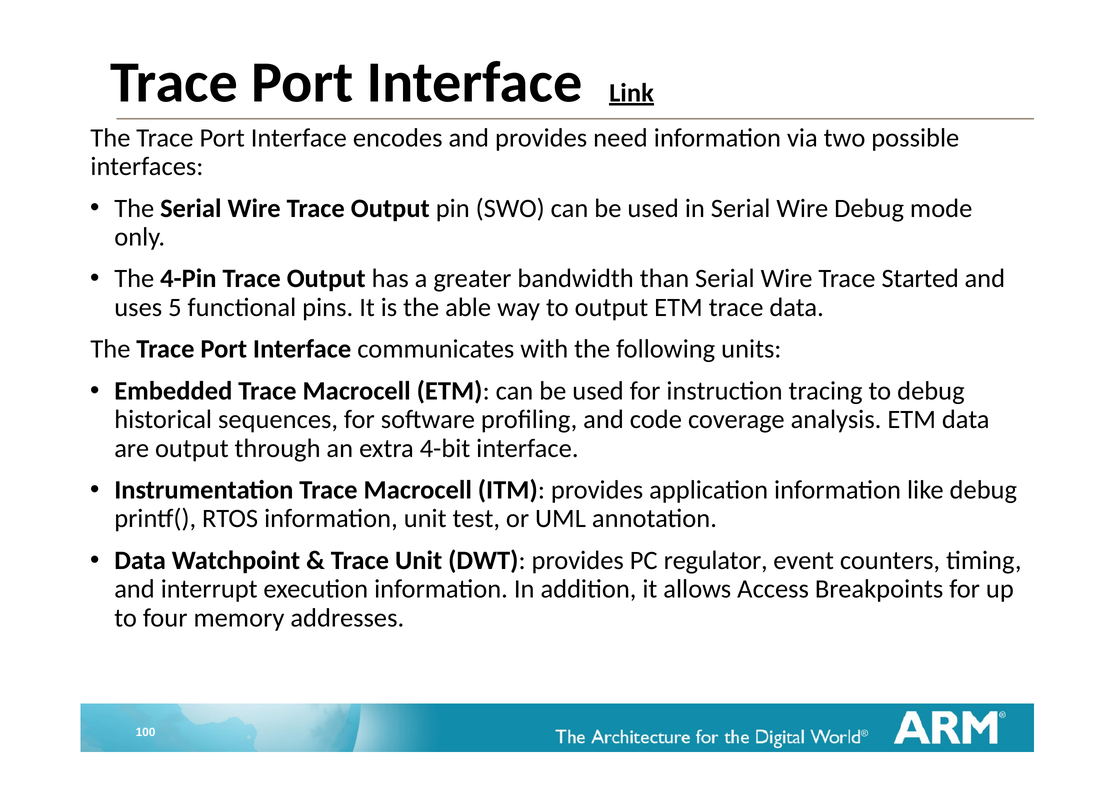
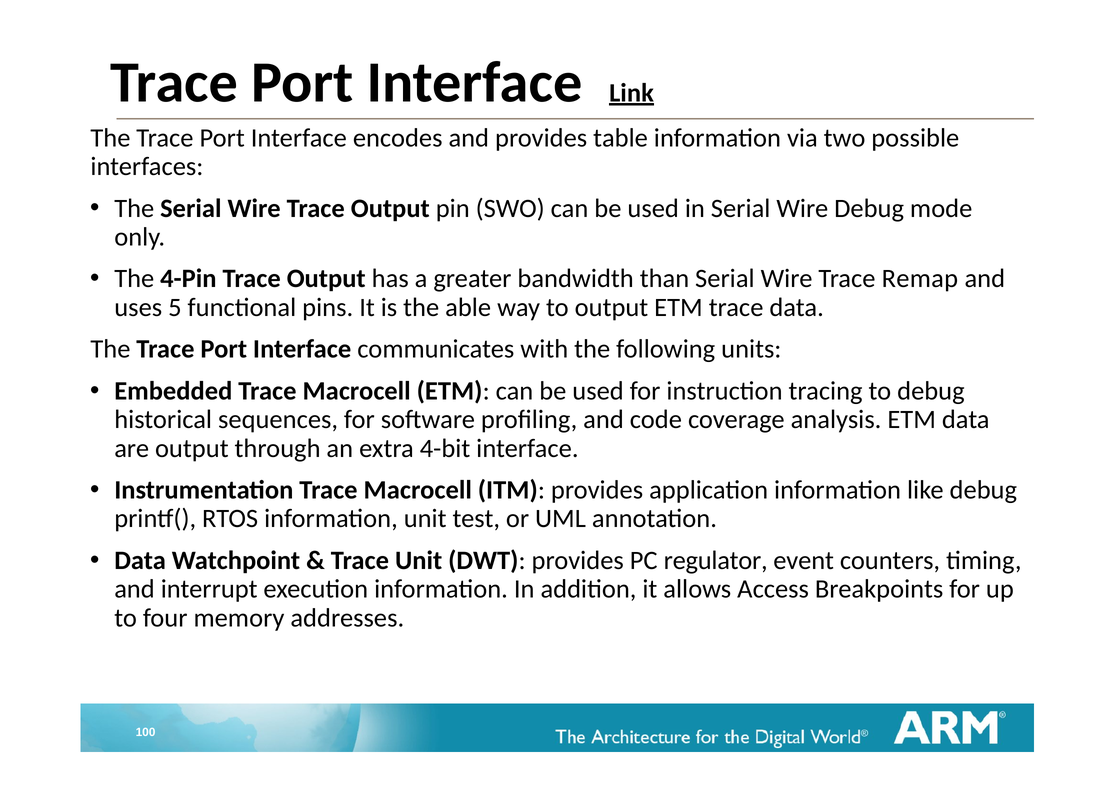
need: need -> table
Started: Started -> Remap
